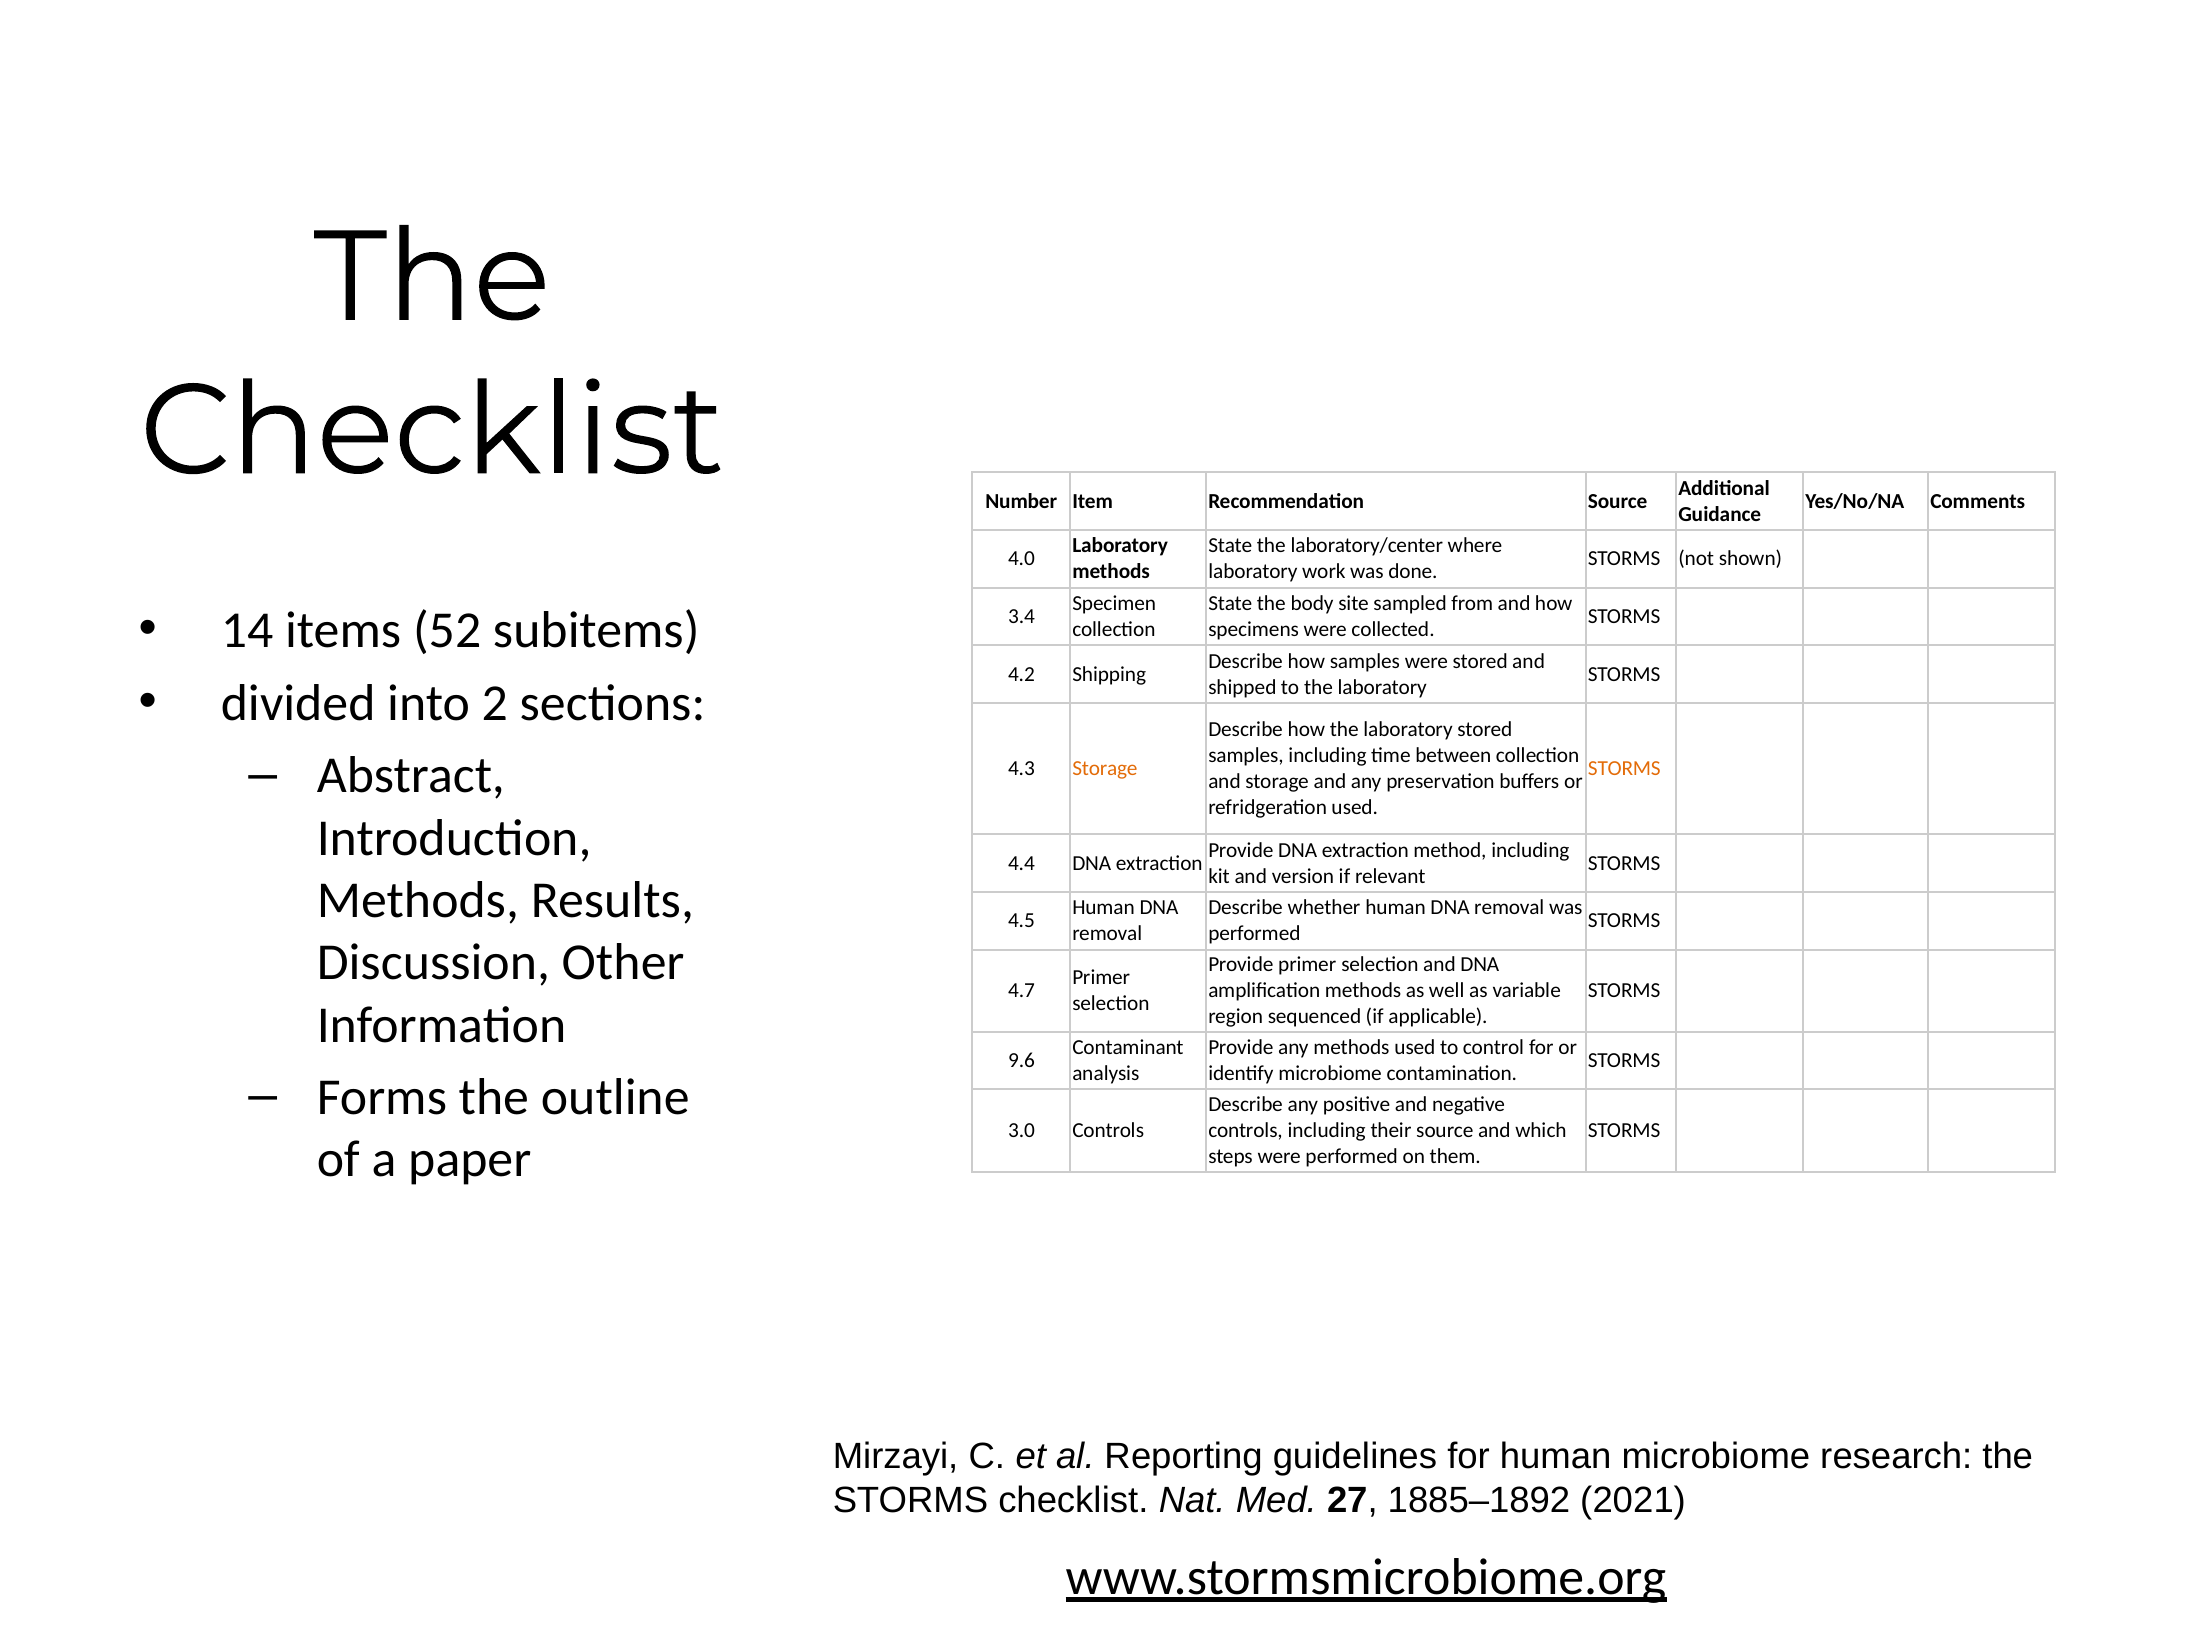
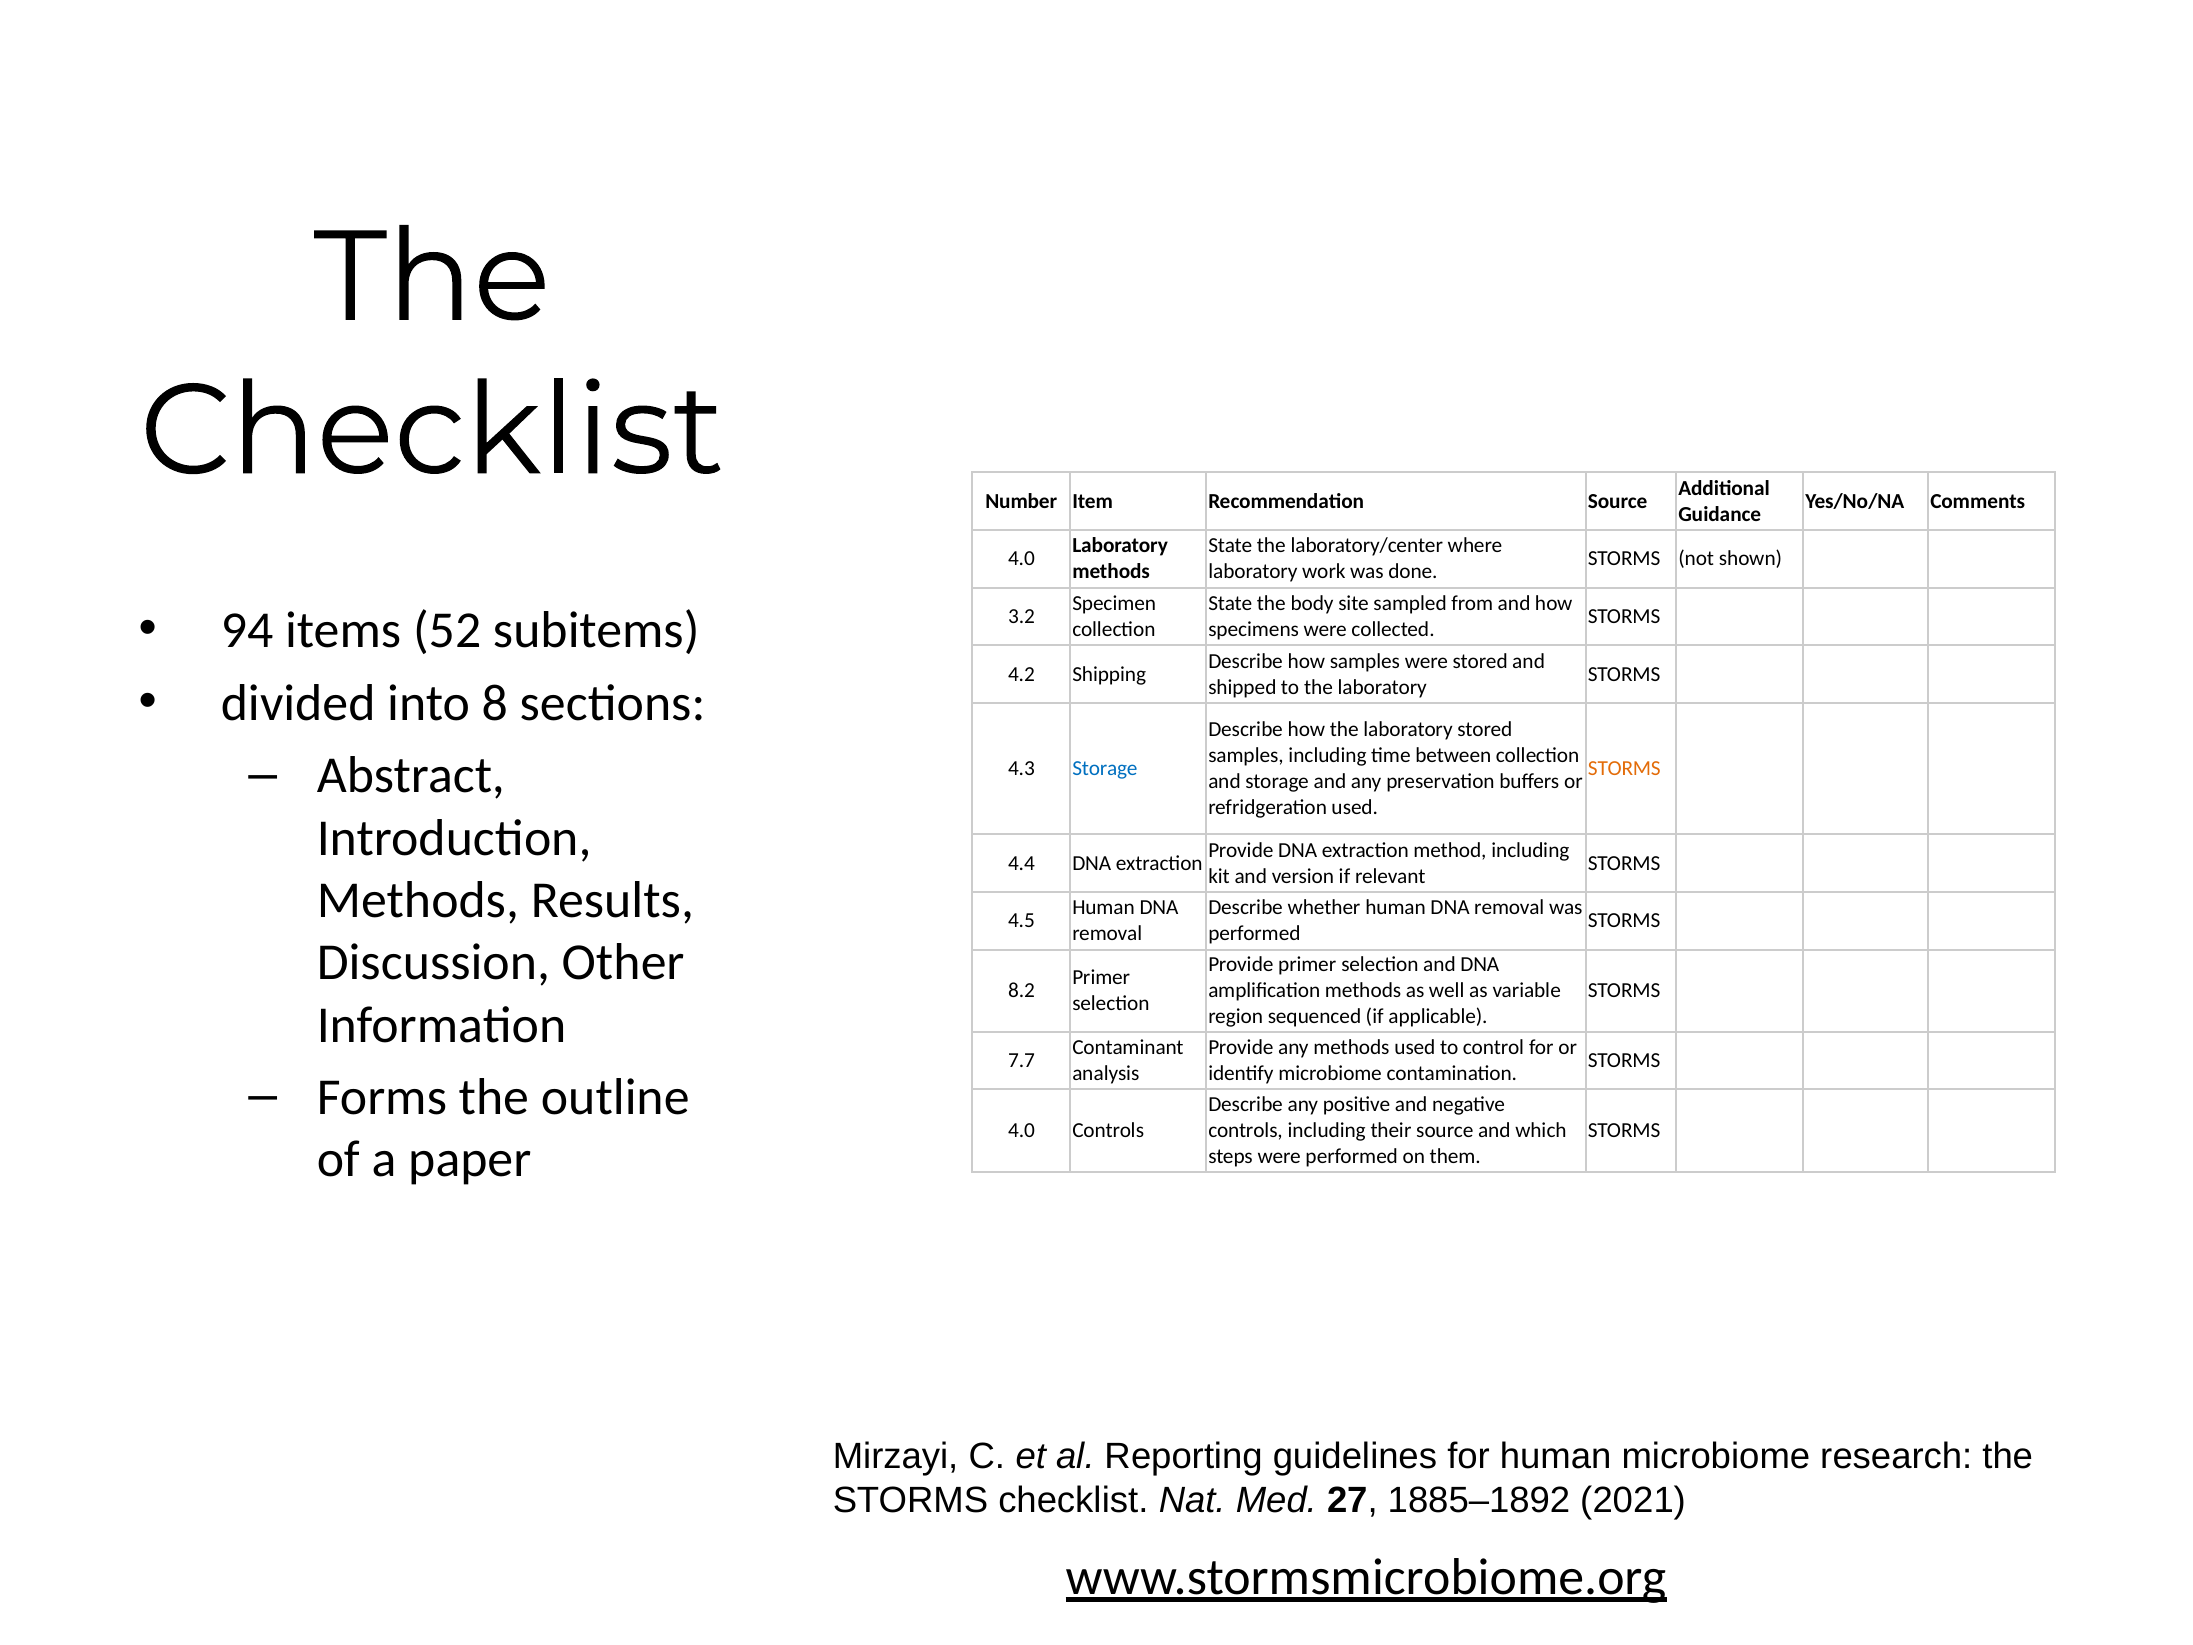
14: 14 -> 94
3.4: 3.4 -> 3.2
2: 2 -> 8
Storage at (1105, 768) colour: orange -> blue
4.7: 4.7 -> 8.2
9.6: 9.6 -> 7.7
3.0 at (1021, 1130): 3.0 -> 4.0
